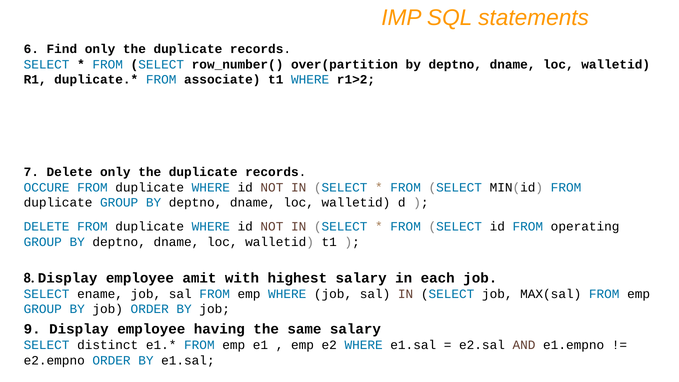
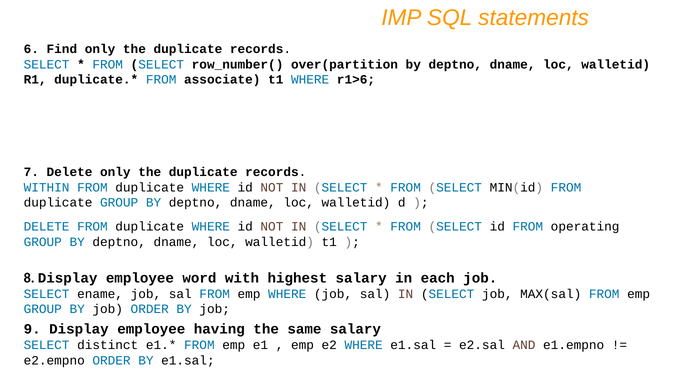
r1>2: r1>2 -> r1>6
OCCURE: OCCURE -> WITHIN
amit: amit -> word
